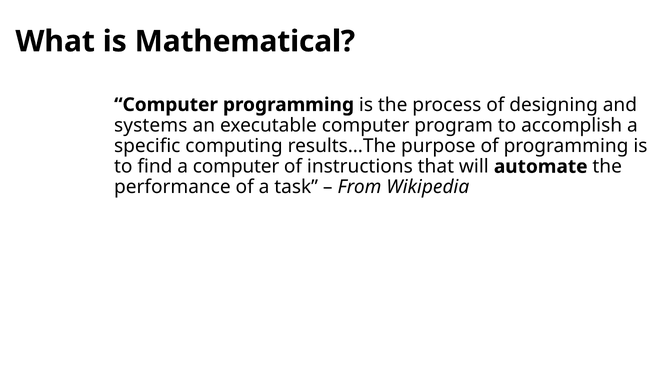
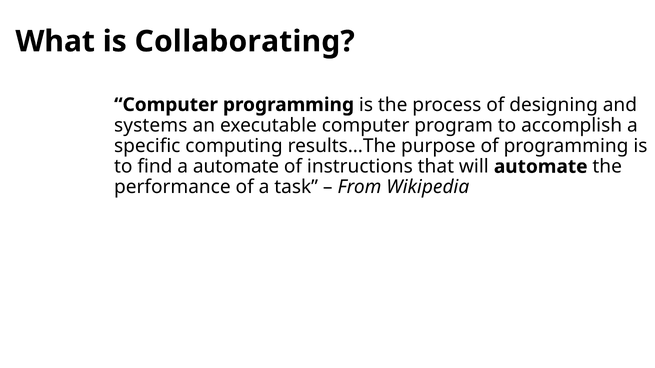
Mathematical: Mathematical -> Collaborating
a computer: computer -> automate
